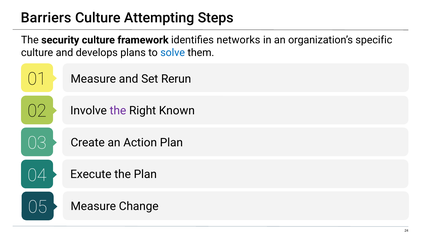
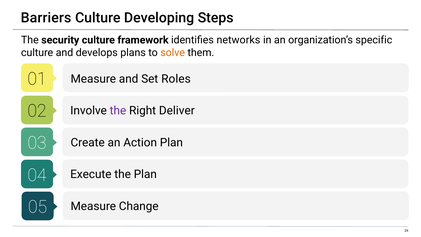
Attempting: Attempting -> Developing
solve colour: blue -> orange
Rerun: Rerun -> Roles
Known: Known -> Deliver
